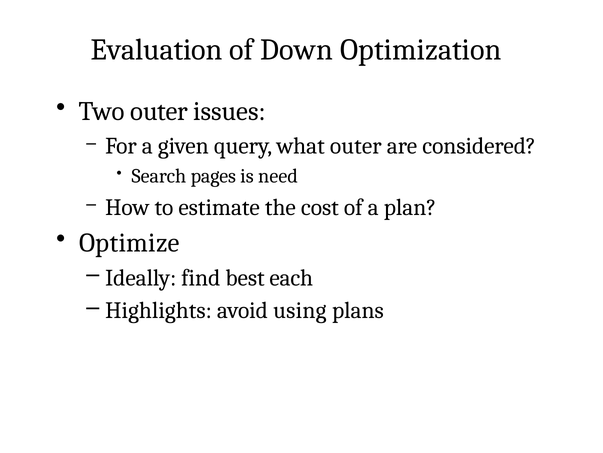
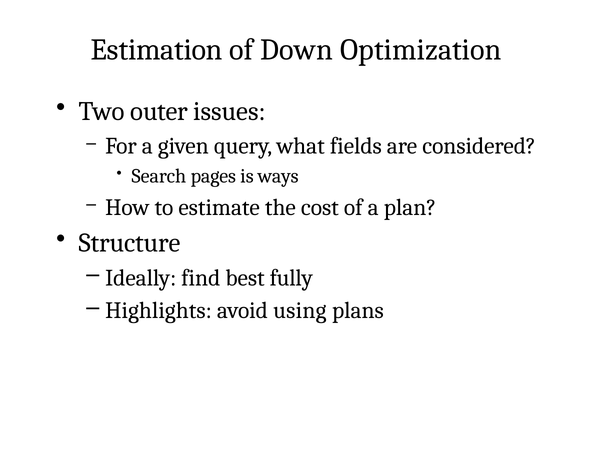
Evaluation: Evaluation -> Estimation
what outer: outer -> fields
need: need -> ways
Optimize: Optimize -> Structure
each: each -> fully
